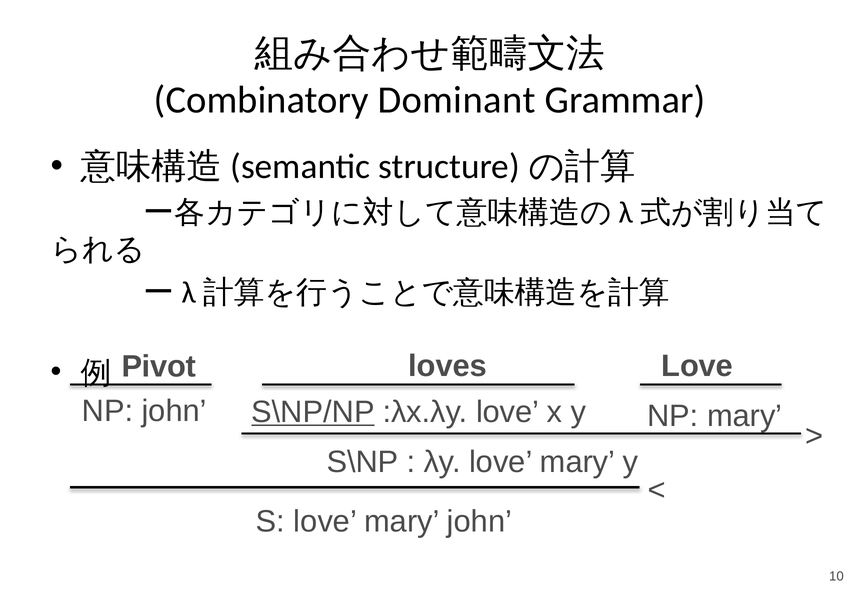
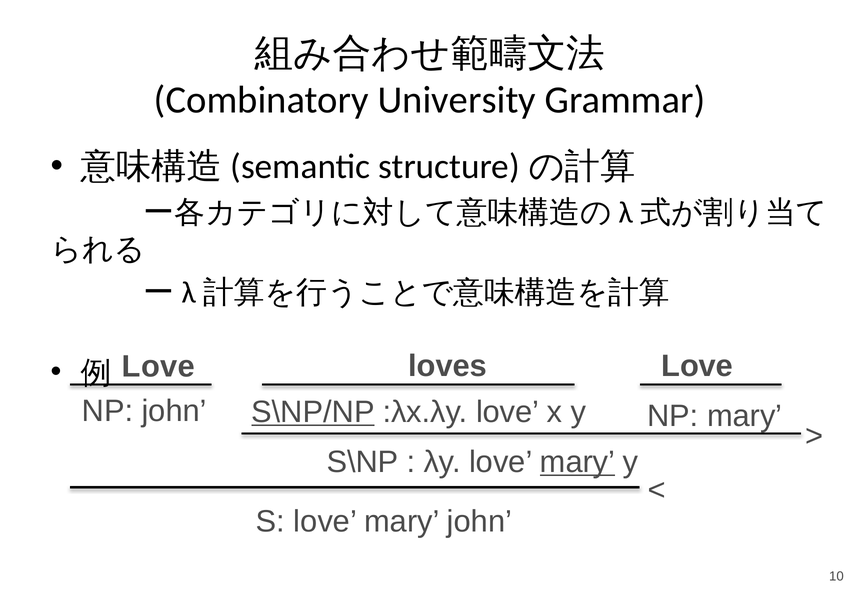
Dominant: Dominant -> University
Pivot at (159, 366): Pivot -> Love
mary at (578, 461) underline: none -> present
